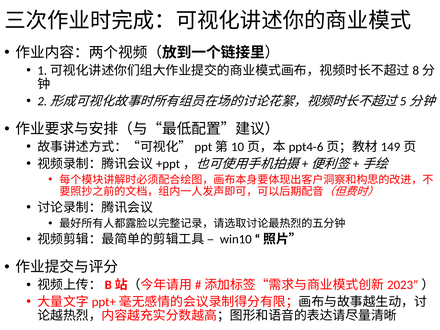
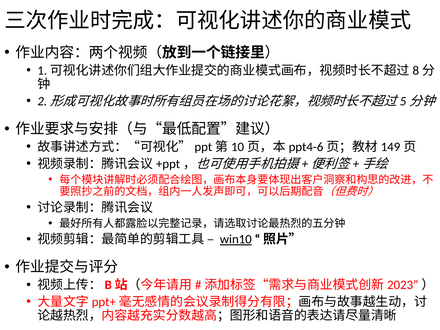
win10 underline: none -> present
